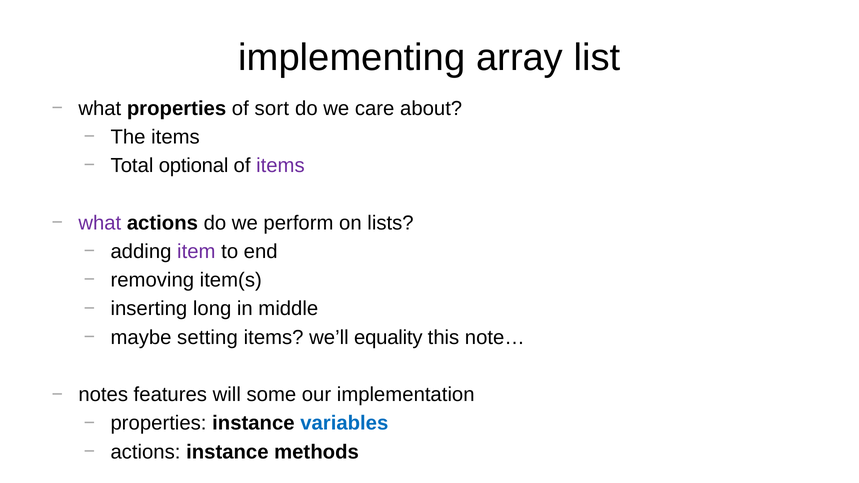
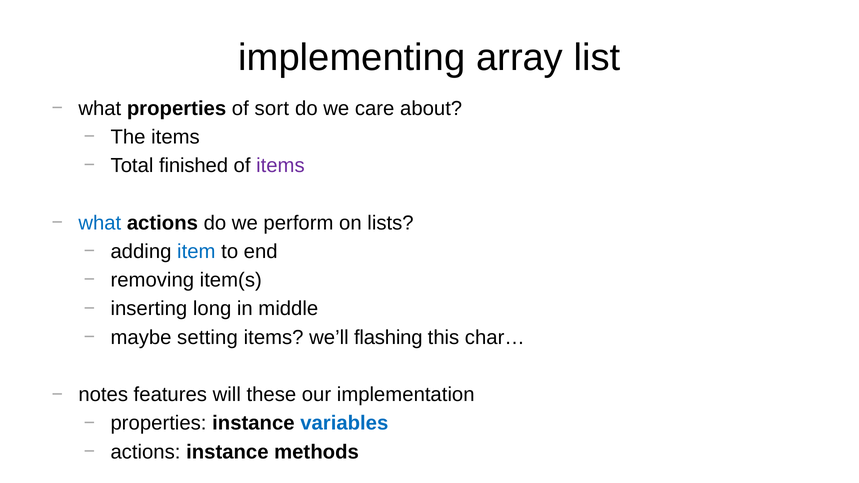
optional: optional -> finished
what at (100, 223) colour: purple -> blue
item colour: purple -> blue
equality: equality -> flashing
note…: note… -> char…
some: some -> these
